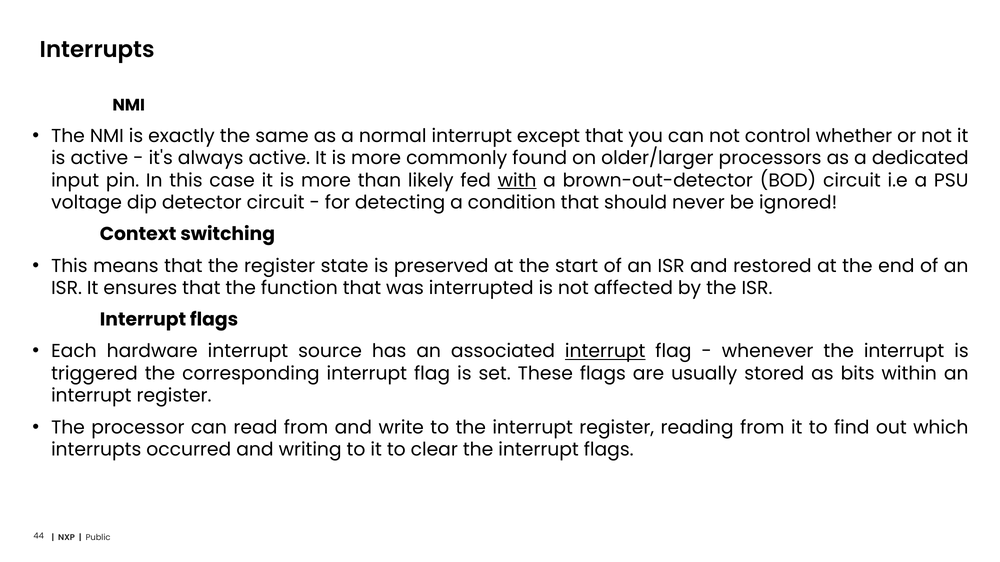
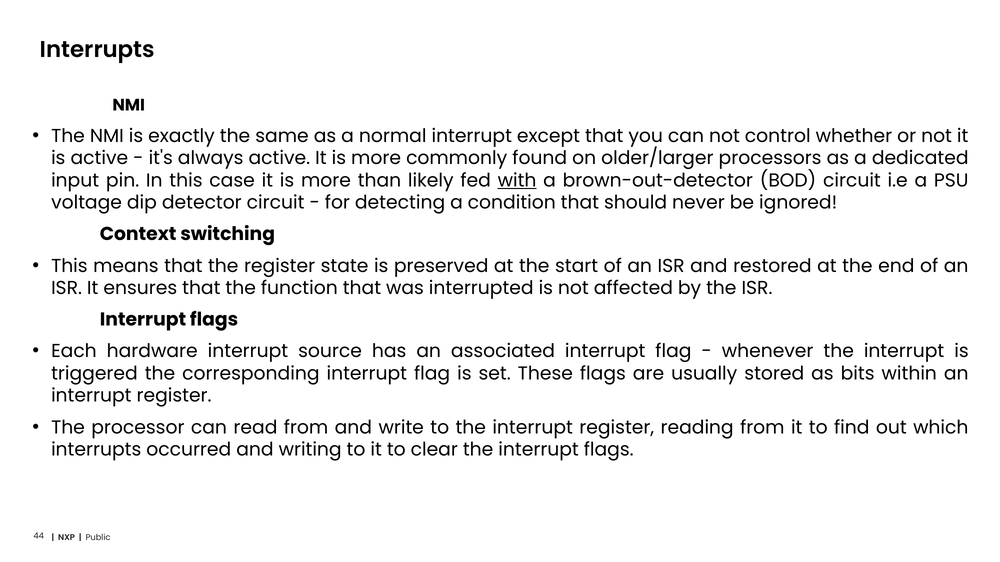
interrupt at (605, 352) underline: present -> none
